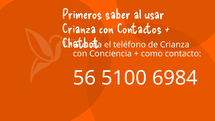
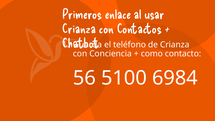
saber: saber -> enlace
